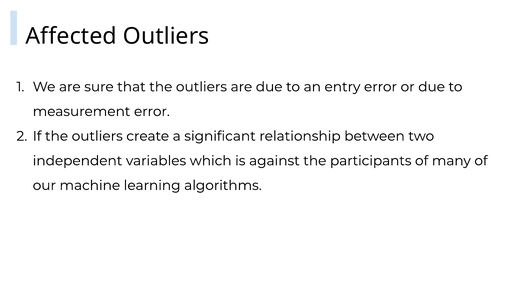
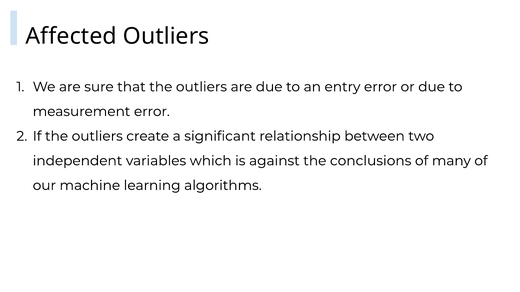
participants: participants -> conclusions
